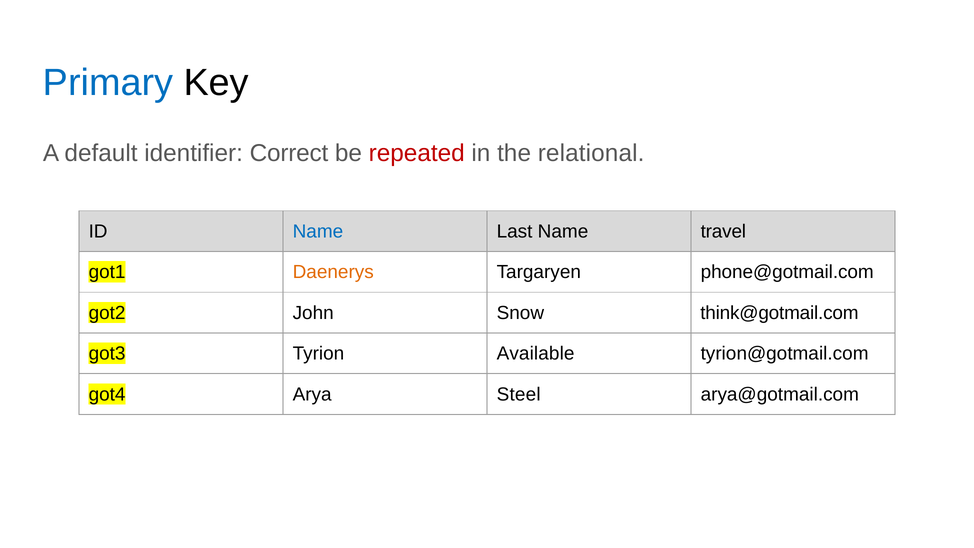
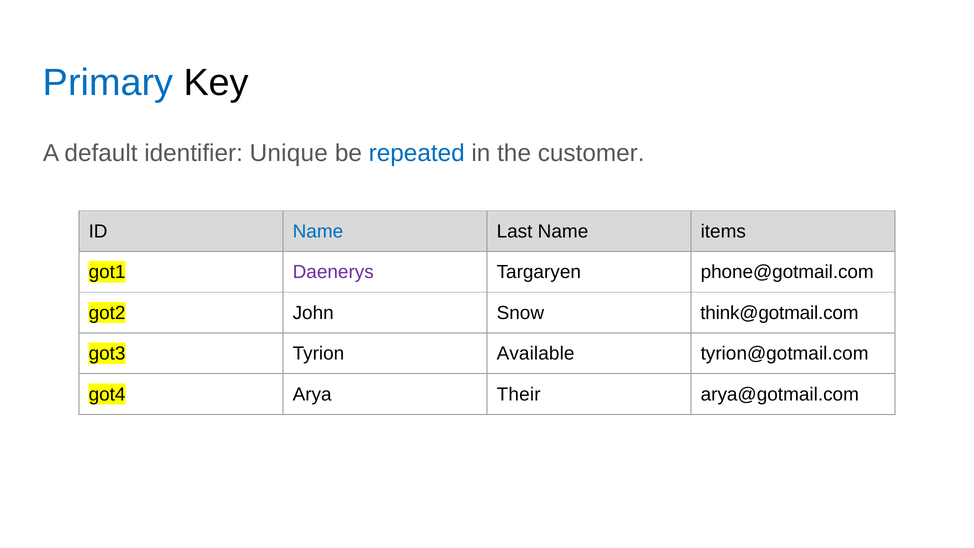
Correct: Correct -> Unique
repeated colour: red -> blue
relational: relational -> customer
travel: travel -> items
Daenerys colour: orange -> purple
Steel: Steel -> Their
